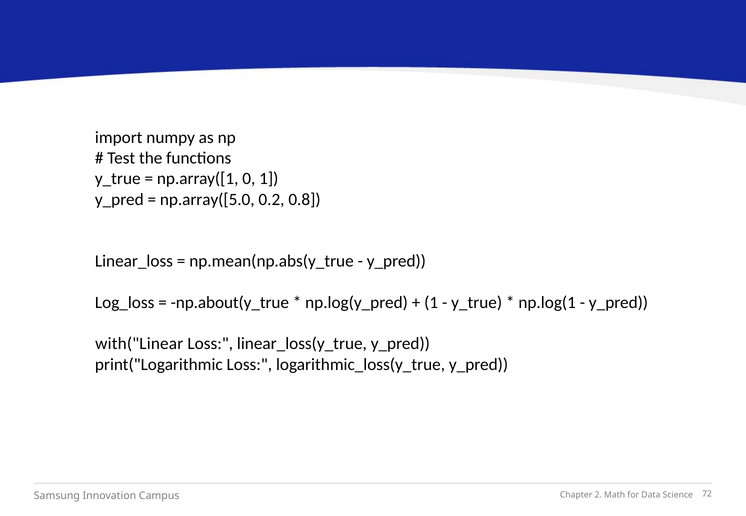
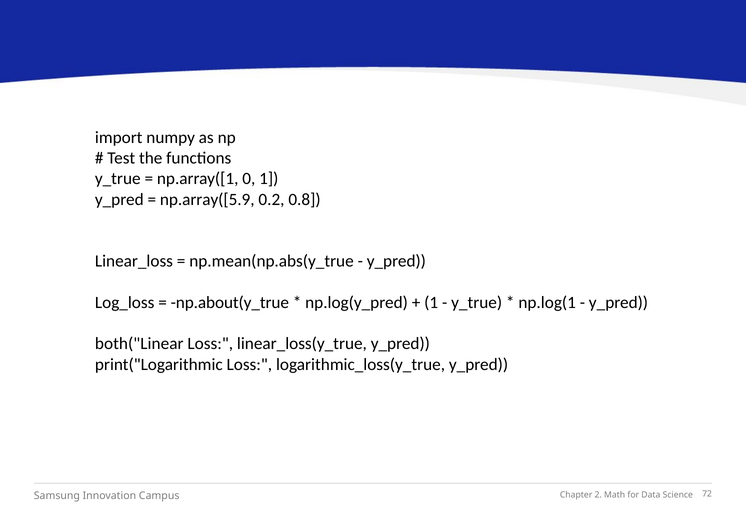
np.array([5.0: np.array([5.0 -> np.array([5.9
with("Linear: with("Linear -> both("Linear
